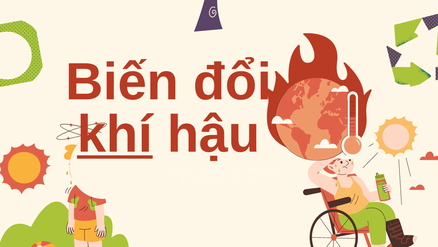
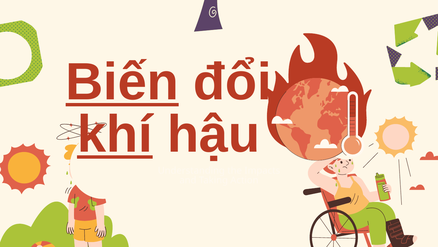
Biến underline: none -> present
